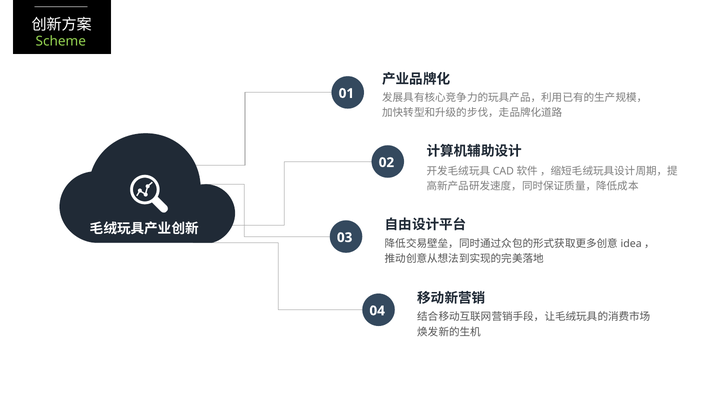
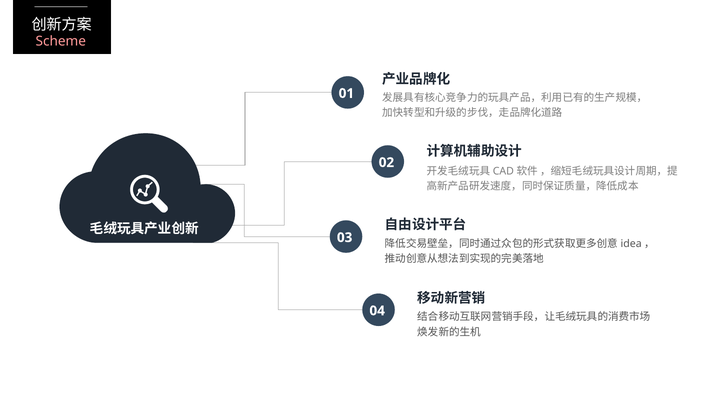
Scheme colour: light green -> pink
